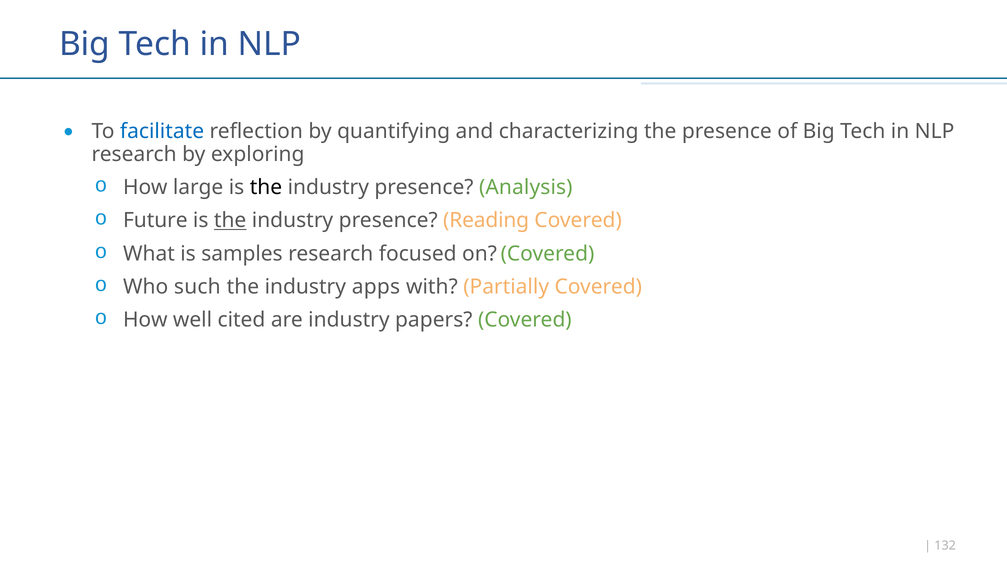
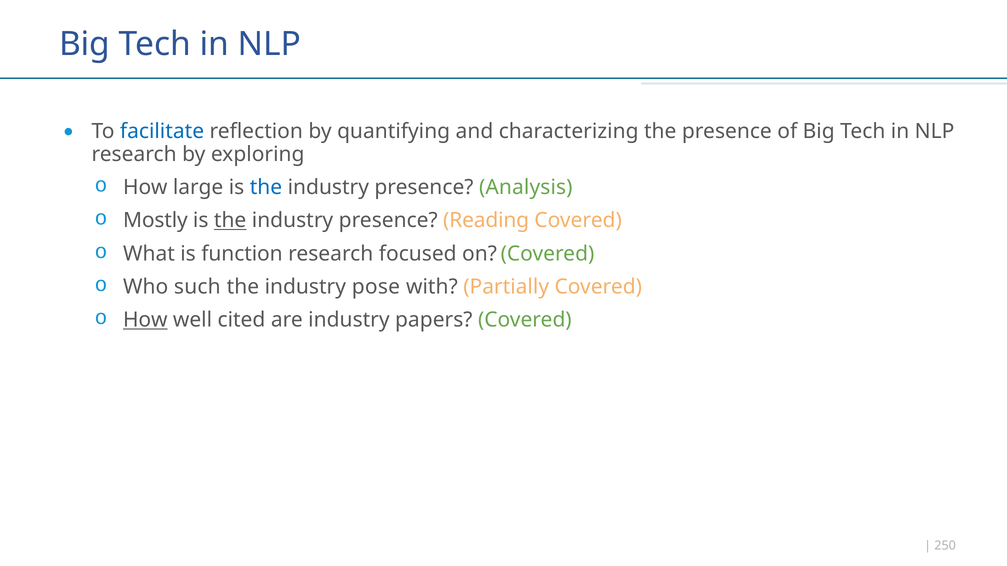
the at (266, 188) colour: black -> blue
Future: Future -> Mostly
samples: samples -> function
apps: apps -> pose
How at (145, 320) underline: none -> present
132: 132 -> 250
